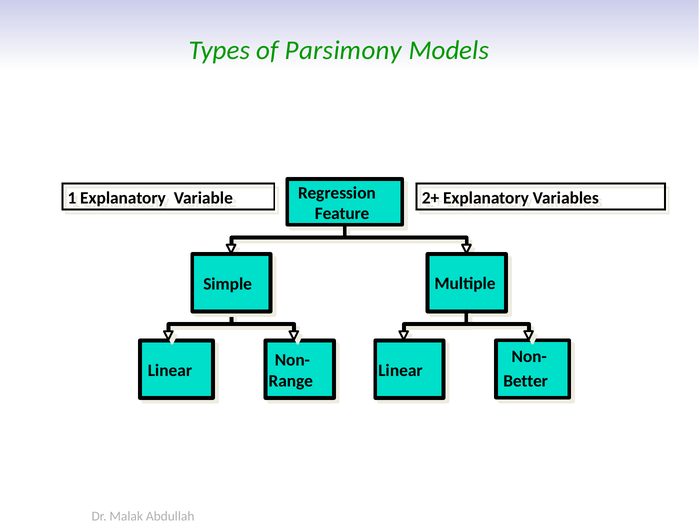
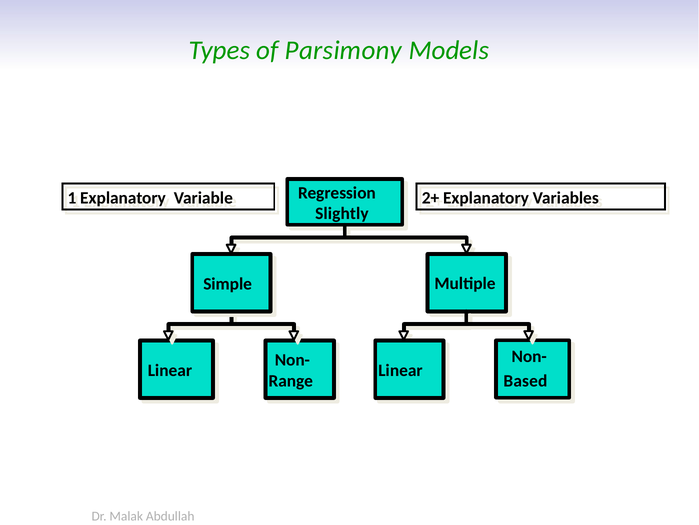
Feature: Feature -> Slightly
Better: Better -> Based
